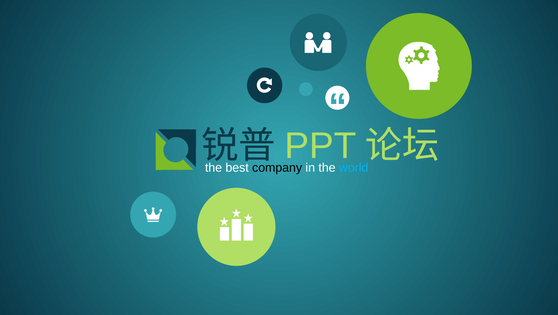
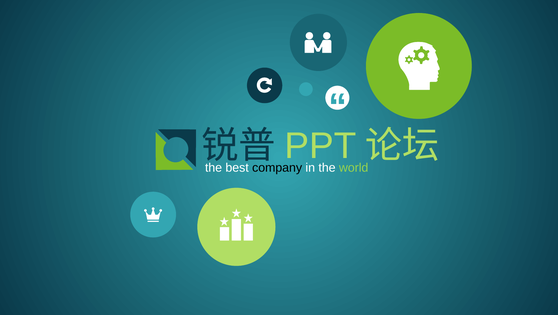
world colour: light blue -> light green
